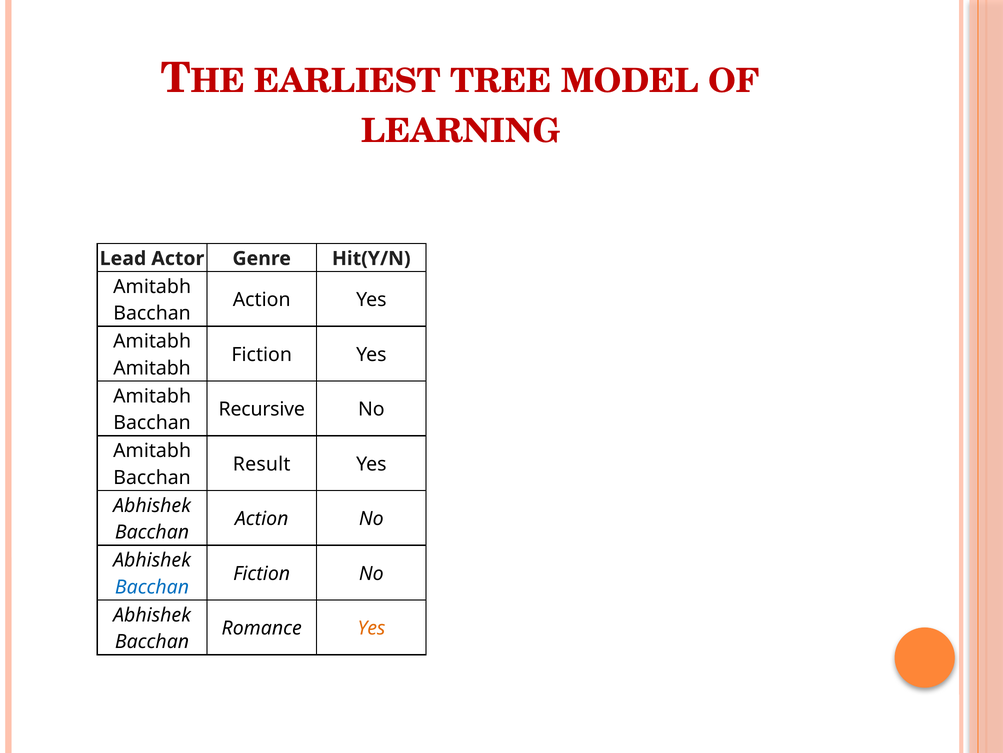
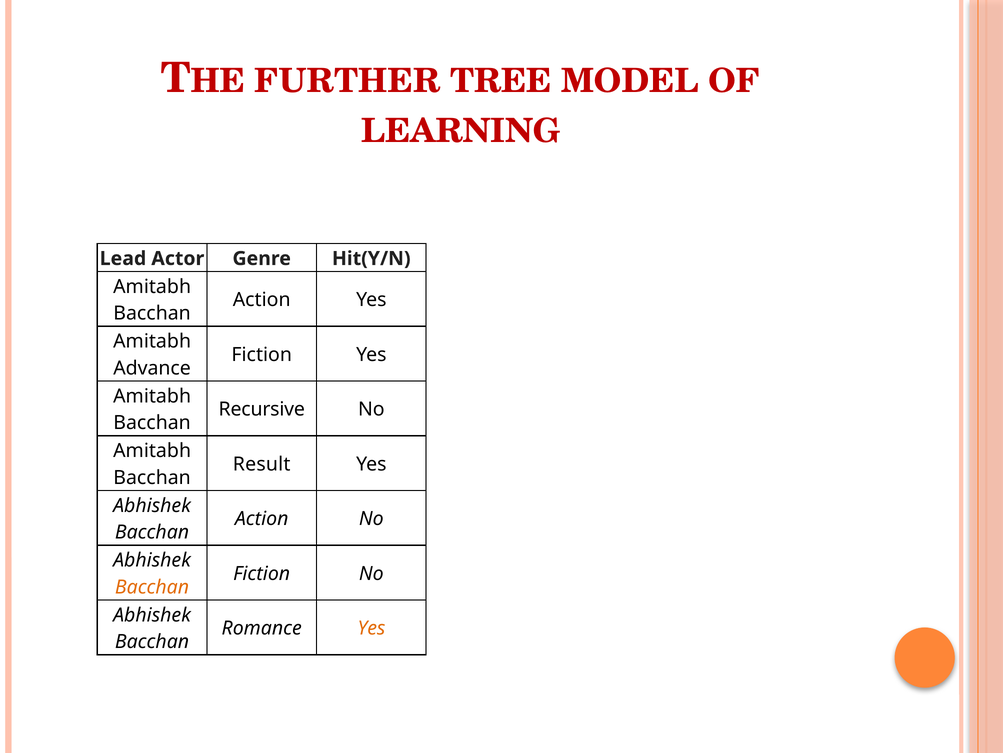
EARLIEST: EARLIEST -> FURTHER
Amitabh at (152, 368): Amitabh -> Advance
Bacchan at (152, 586) colour: blue -> orange
